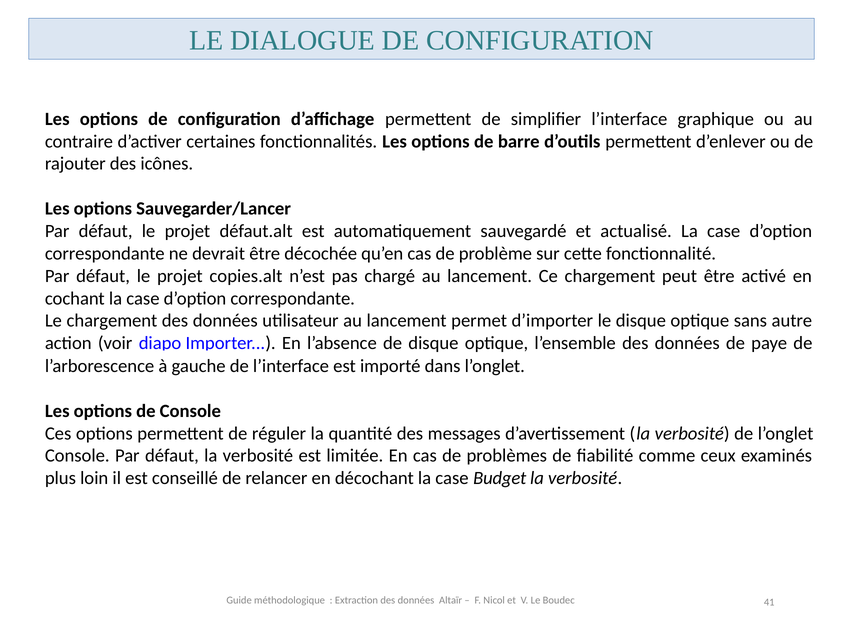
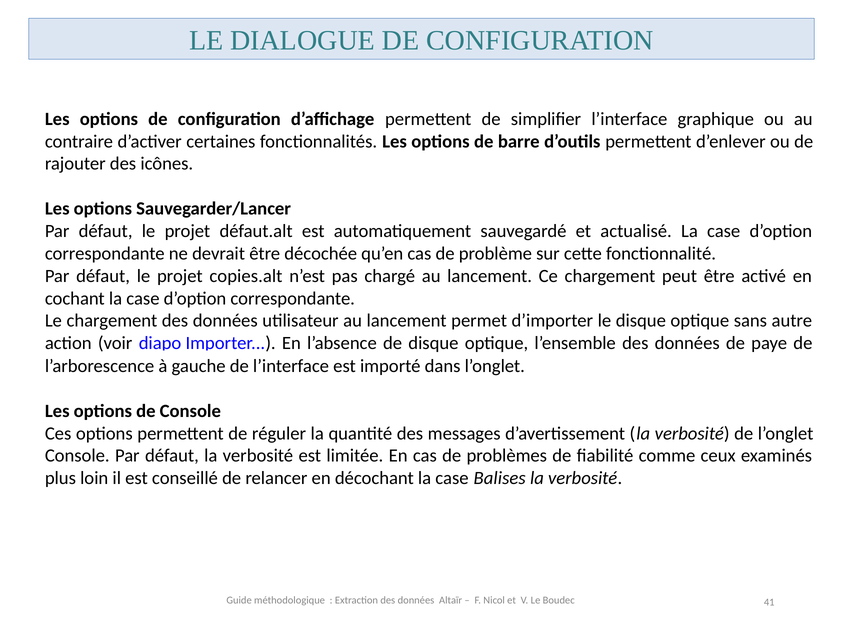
Budget: Budget -> Balises
